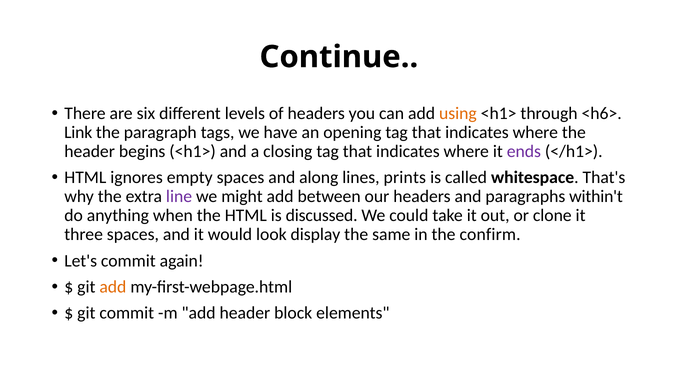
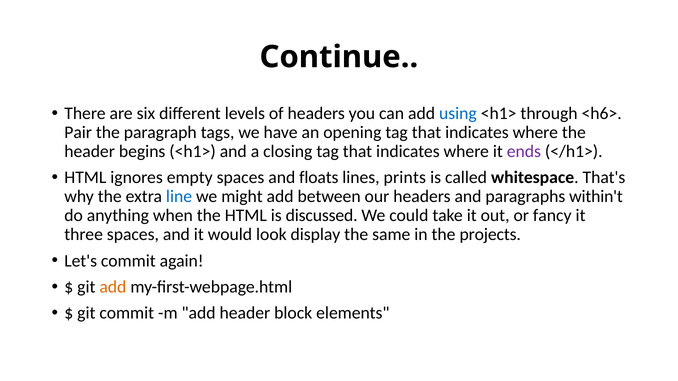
using colour: orange -> blue
Link: Link -> Pair
along: along -> floats
line colour: purple -> blue
clone: clone -> fancy
confirm: confirm -> projects
